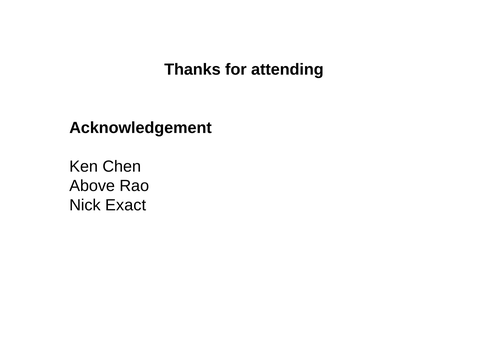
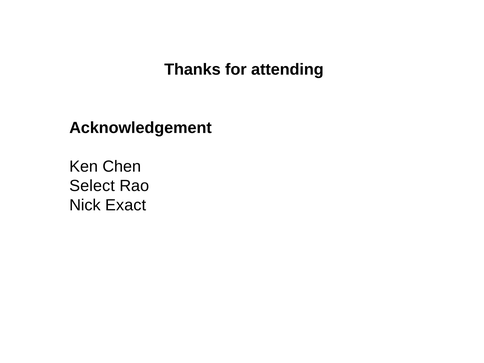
Above: Above -> Select
